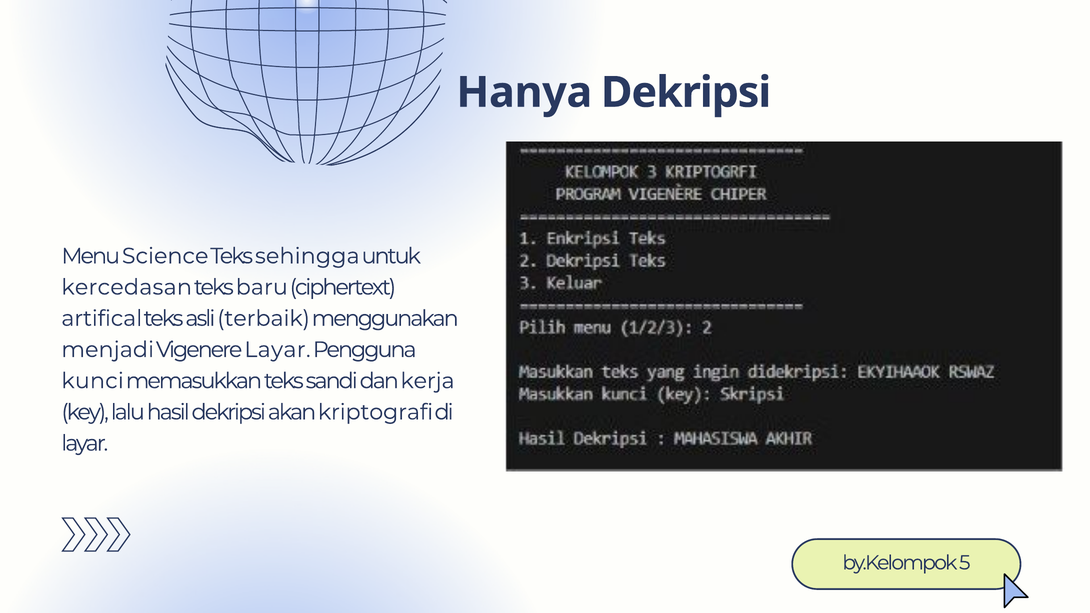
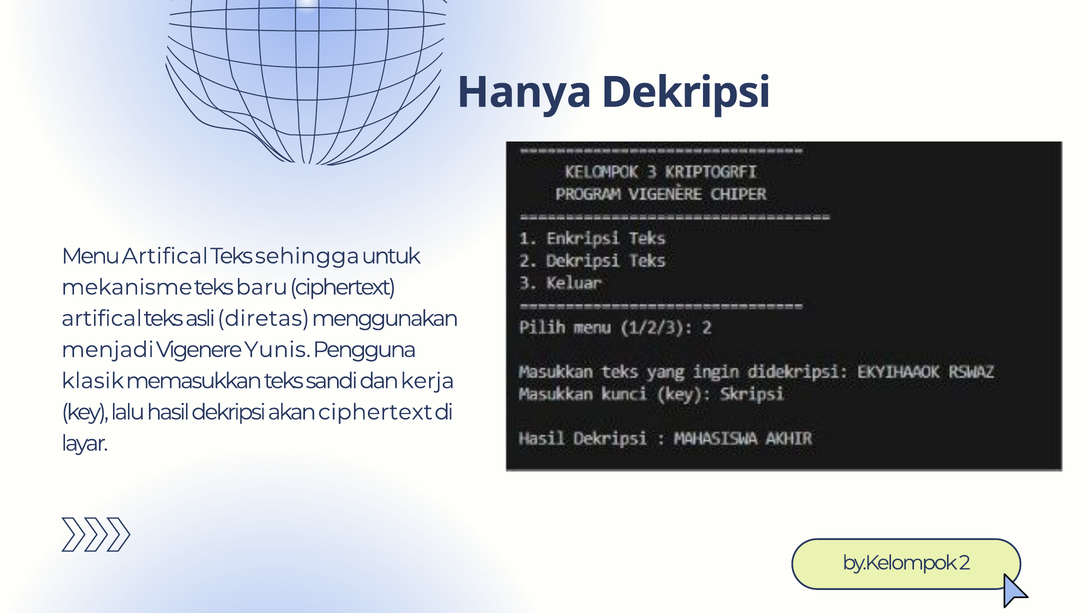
Menu Science: Science -> Artifical
kercedasan: kercedasan -> mekanisme
terbaik: terbaik -> diretas
Vigenere Layar: Layar -> Yunis
kunci: kunci -> klasik
akan kriptografi: kriptografi -> ciphertext
5: 5 -> 2
